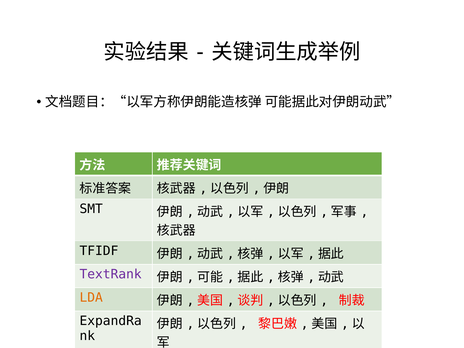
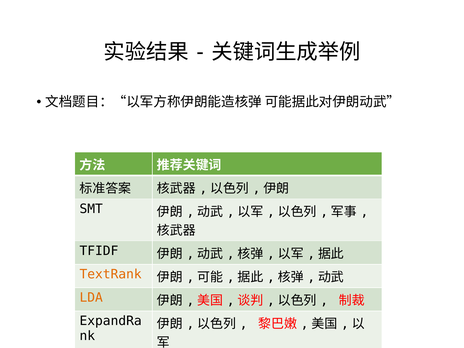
TextRank colour: purple -> orange
